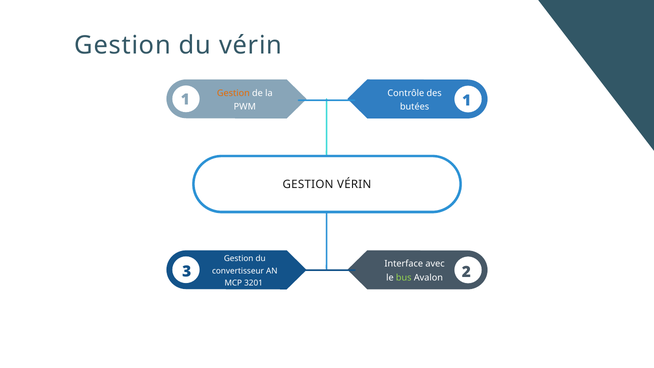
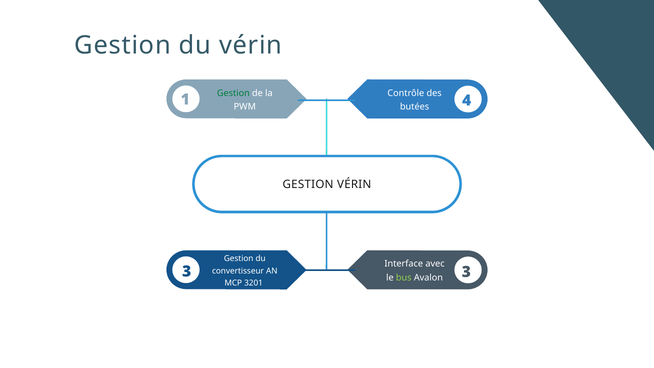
Gestion at (233, 93) colour: orange -> green
1 1: 1 -> 4
3 2: 2 -> 3
